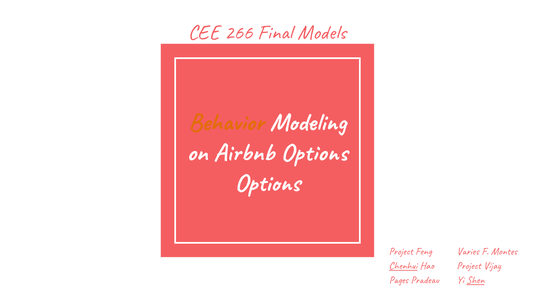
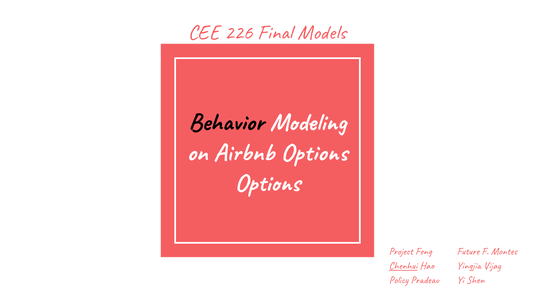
266: 266 -> 226
Behavior colour: orange -> black
Varies: Varies -> Future
Hao Project: Project -> Yingjia
Pages: Pages -> Policy
Shen underline: present -> none
